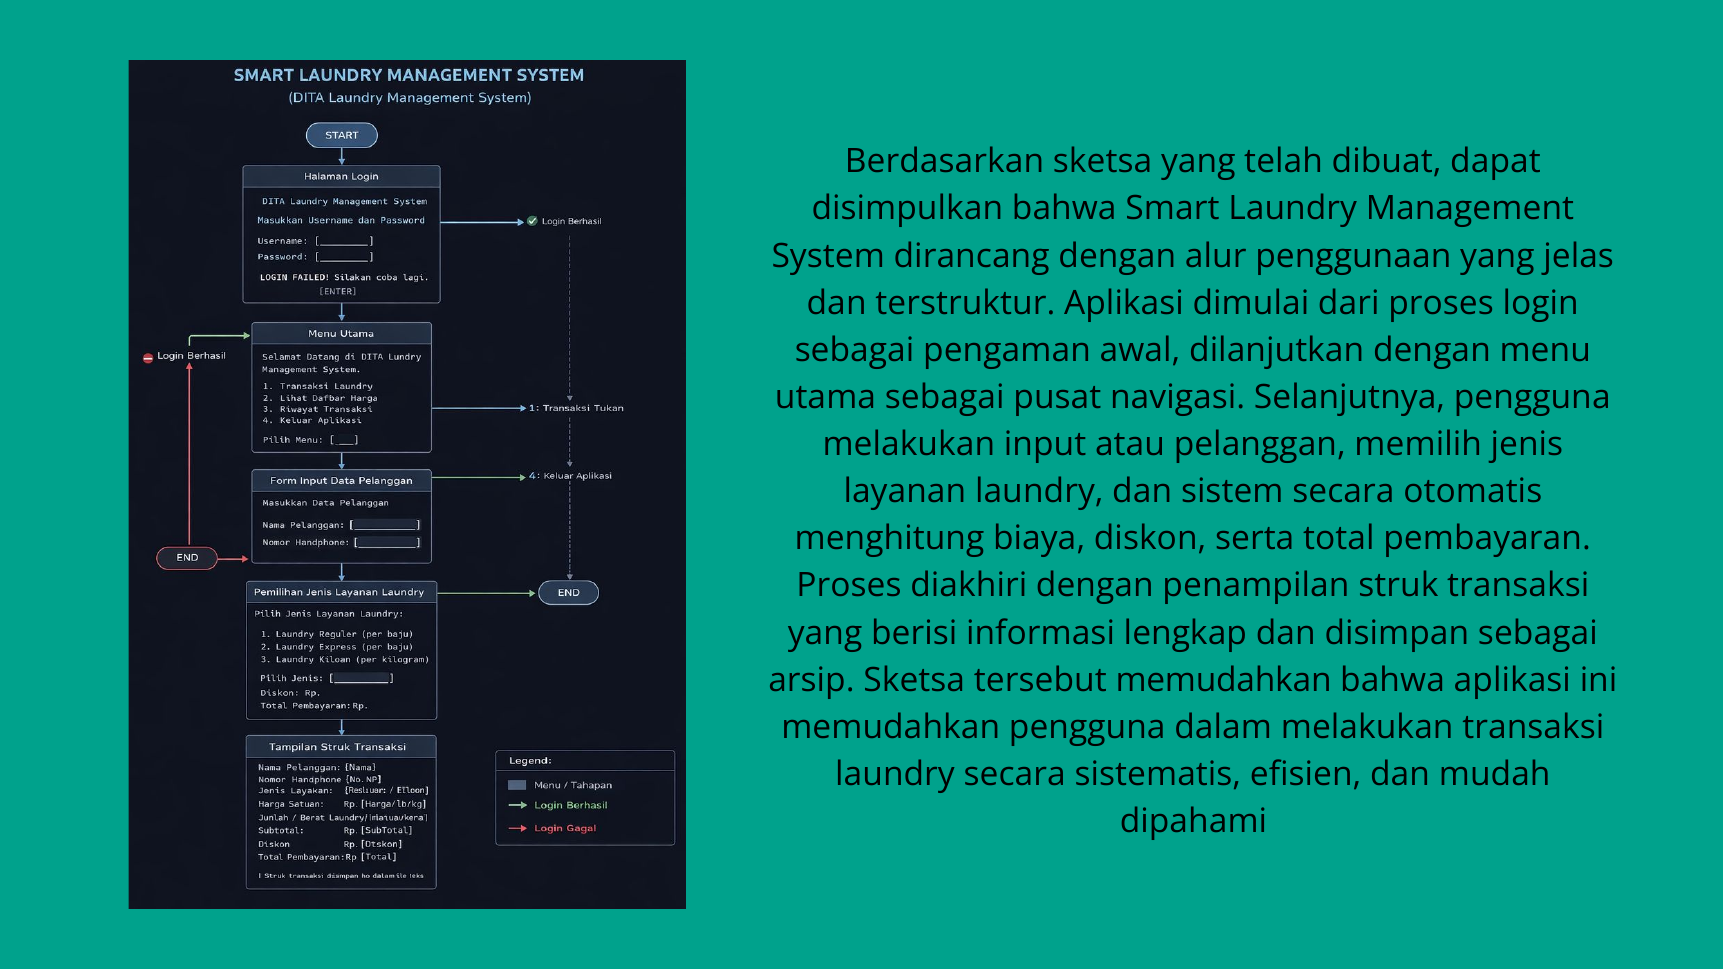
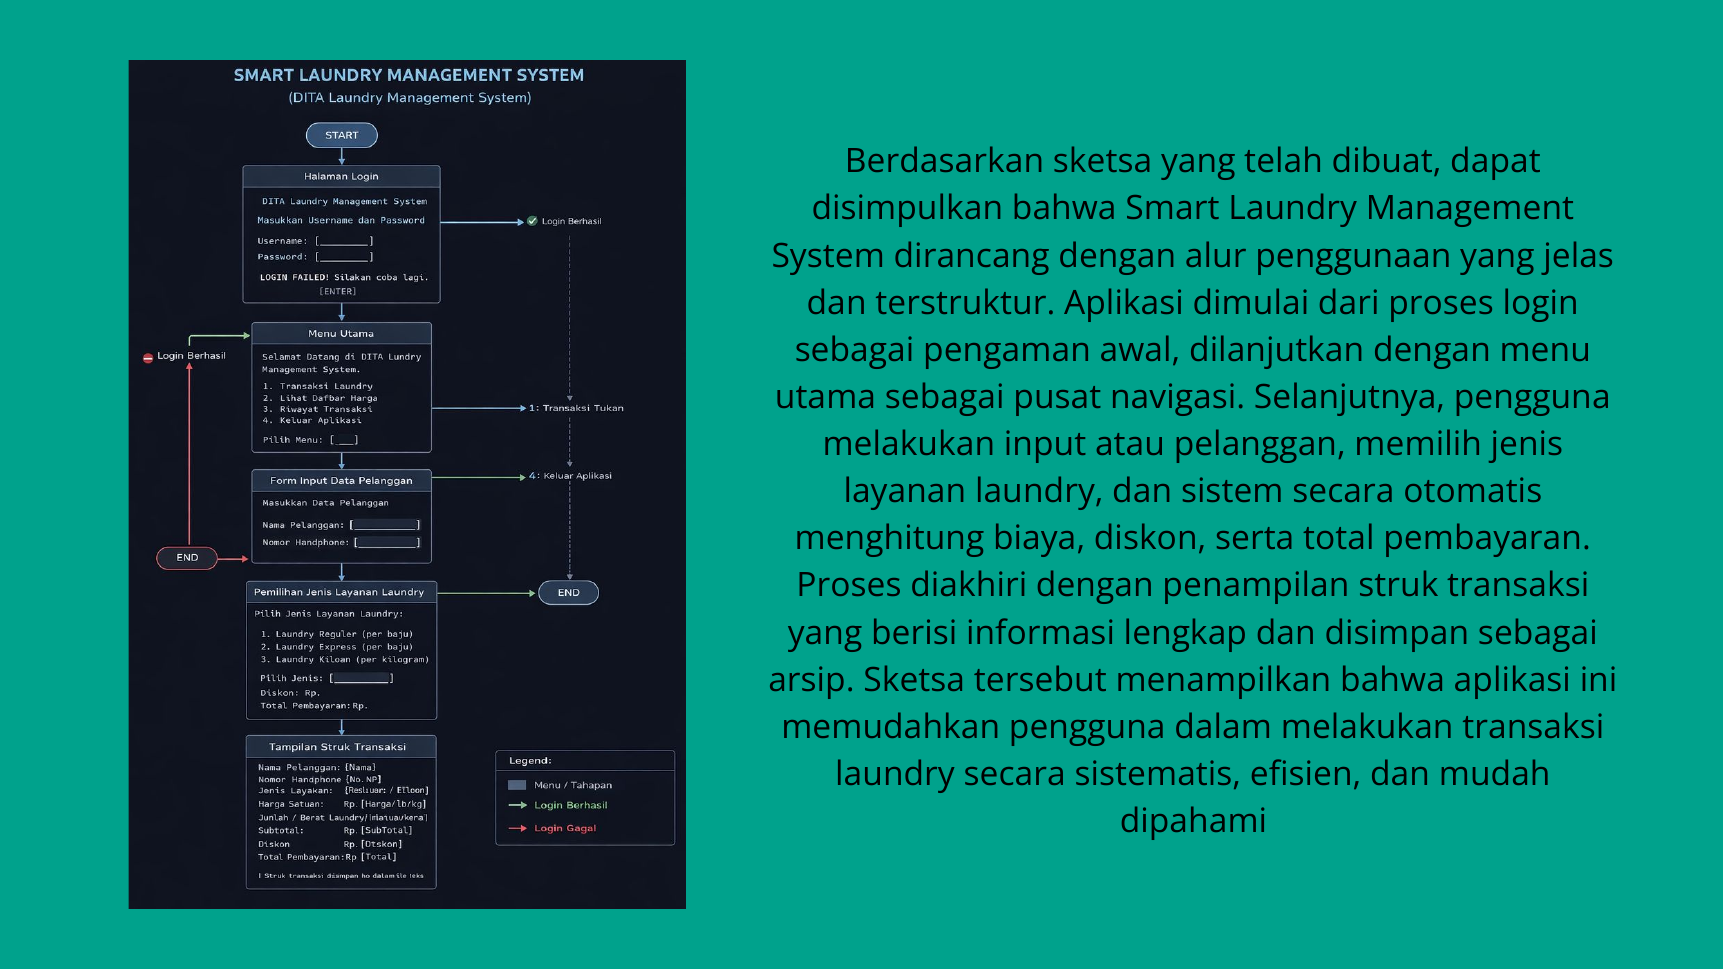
tersebut memudahkan: memudahkan -> menampilkan
